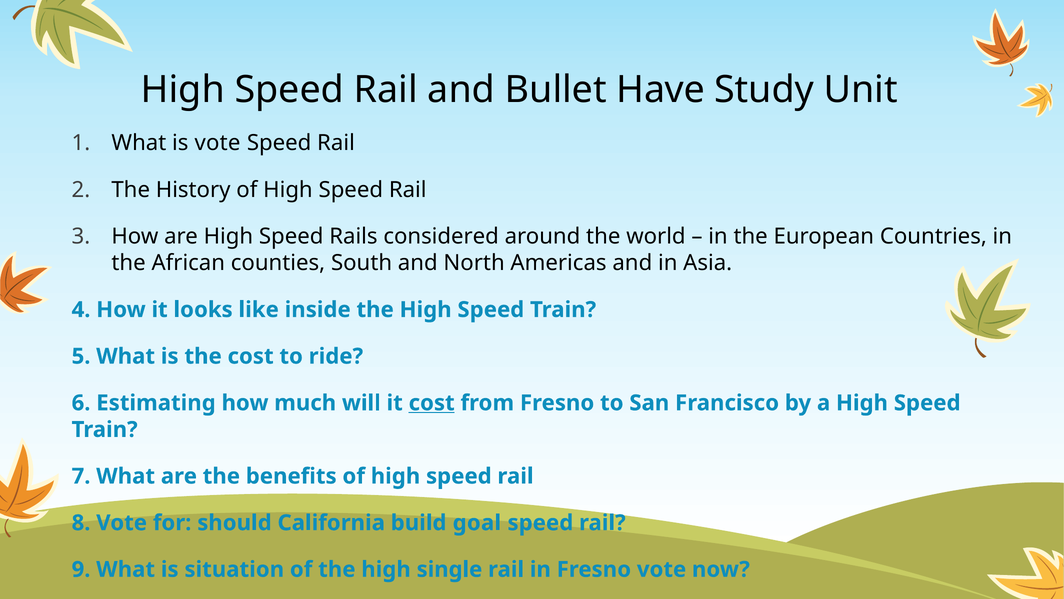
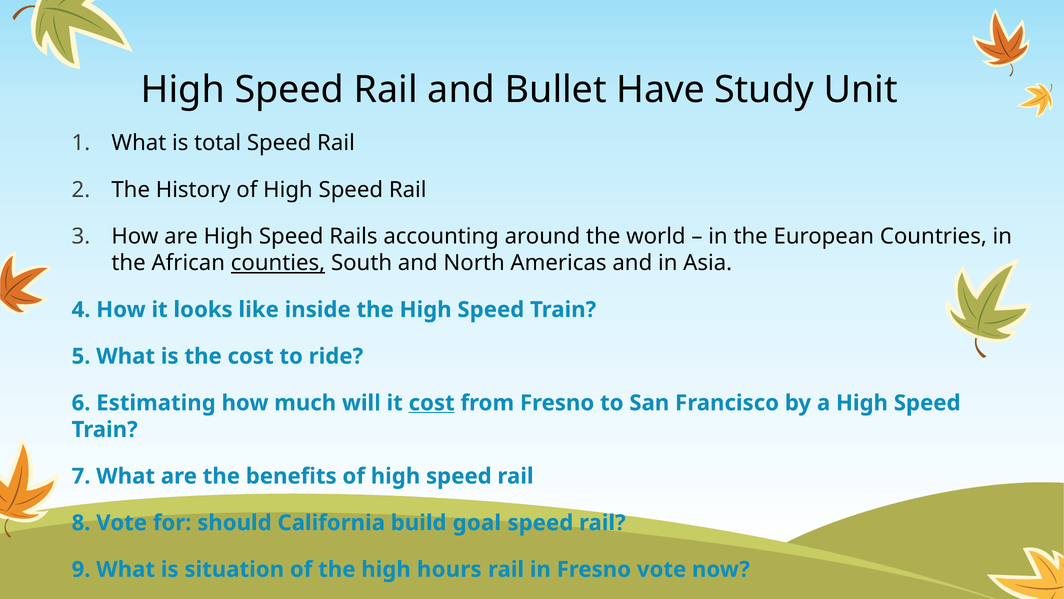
is vote: vote -> total
considered: considered -> accounting
counties underline: none -> present
single: single -> hours
